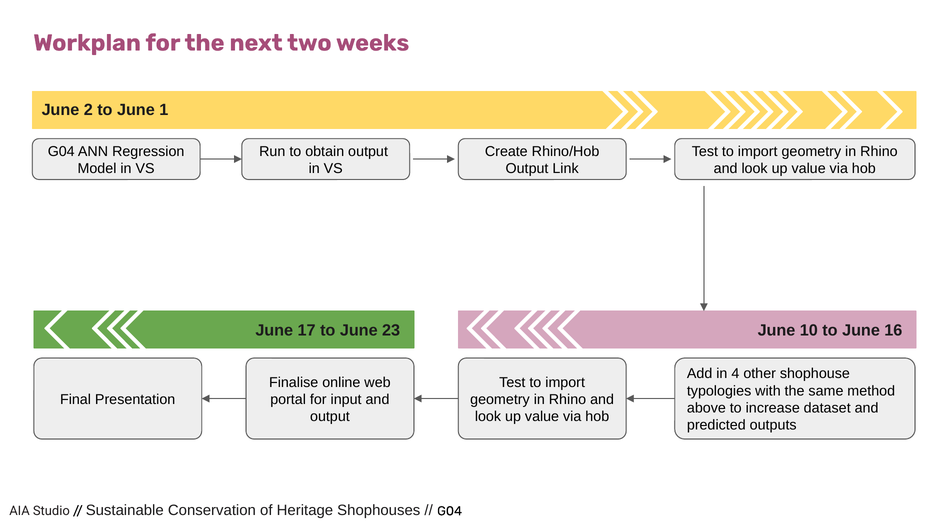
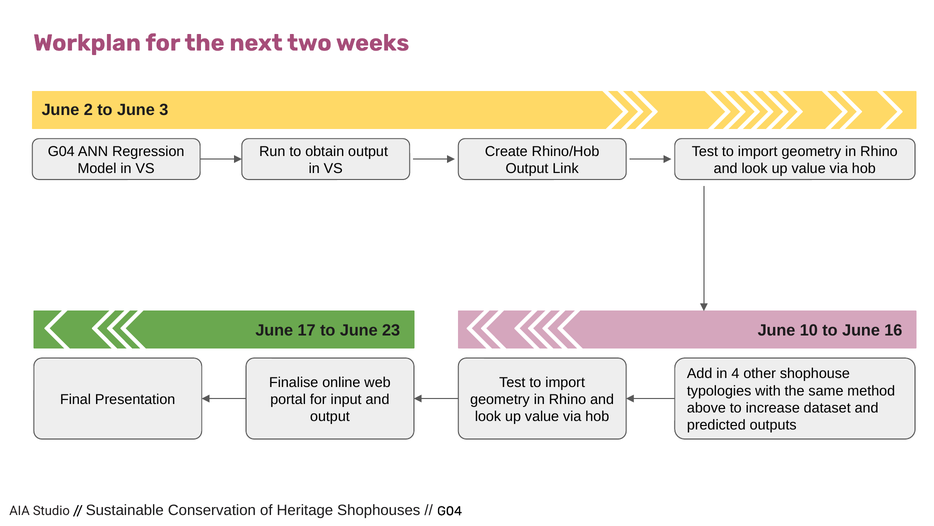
1: 1 -> 3
